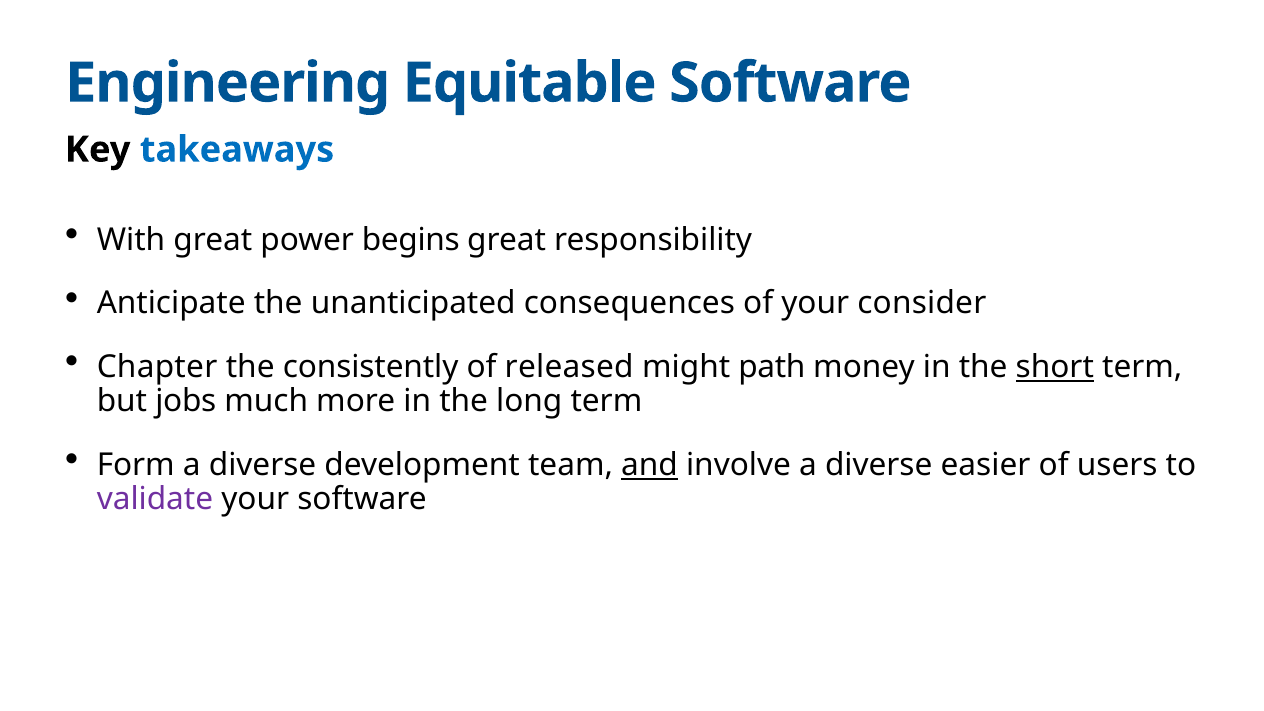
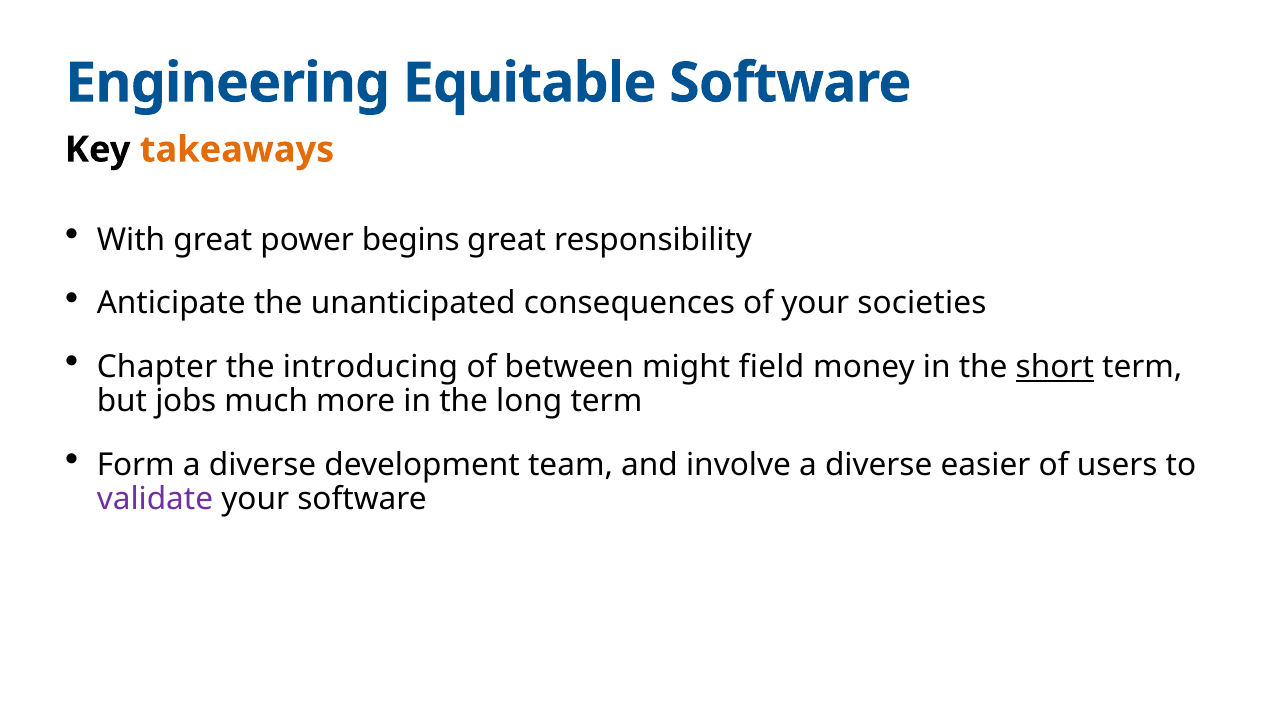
takeaways colour: blue -> orange
consider: consider -> societies
consistently: consistently -> introducing
released: released -> between
path: path -> field
and underline: present -> none
